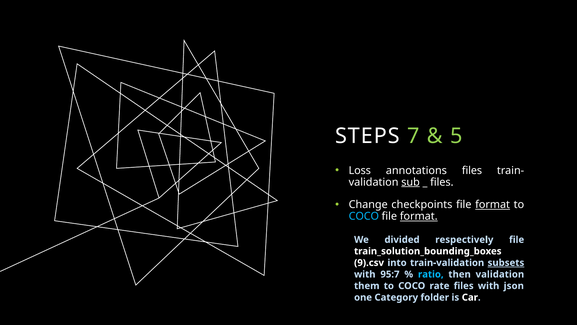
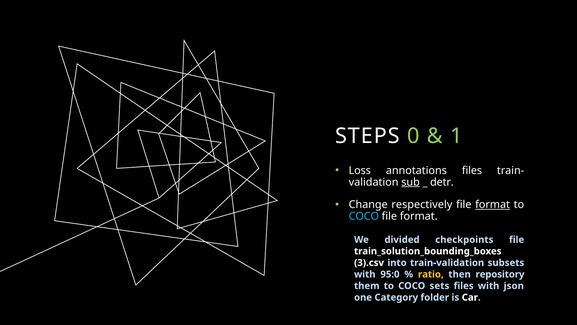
7: 7 -> 0
5: 5 -> 1
files at (442, 182): files -> detr
checkpoints: checkpoints -> respectively
format at (419, 216) underline: present -> none
respectively: respectively -> checkpoints
9).csv: 9).csv -> 3).csv
subsets underline: present -> none
95:7: 95:7 -> 95:0
ratio colour: light blue -> yellow
then validation: validation -> repository
rate: rate -> sets
